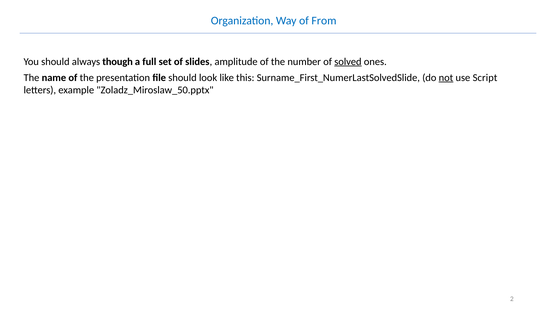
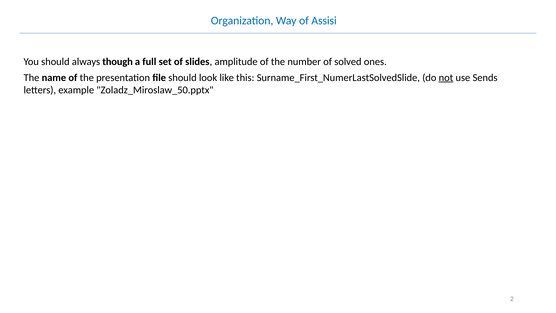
From: From -> Assisi
solved underline: present -> none
Script: Script -> Sends
